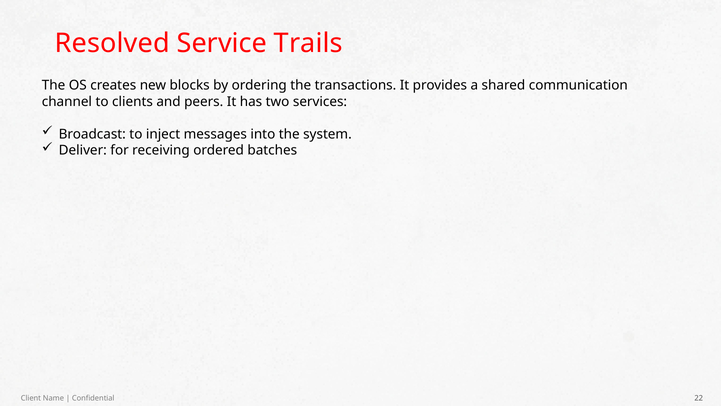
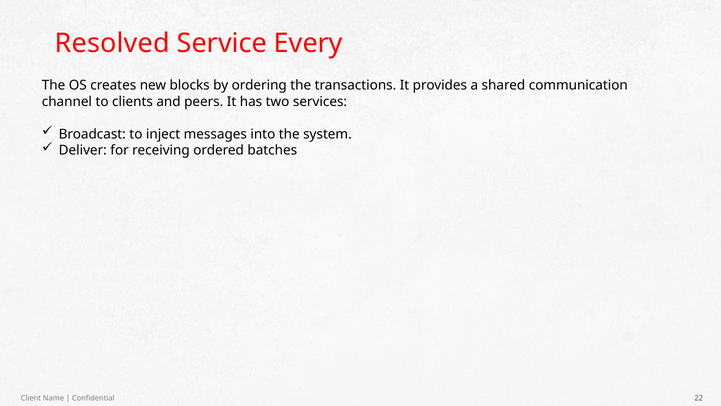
Trails: Trails -> Every
